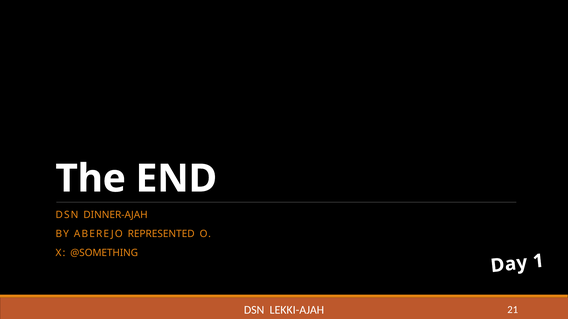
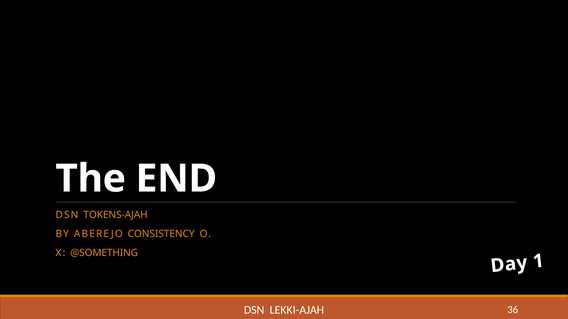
DINNER-AJAH: DINNER-AJAH -> TOKENS-AJAH
REPRESENTED: REPRESENTED -> CONSISTENCY
21: 21 -> 36
